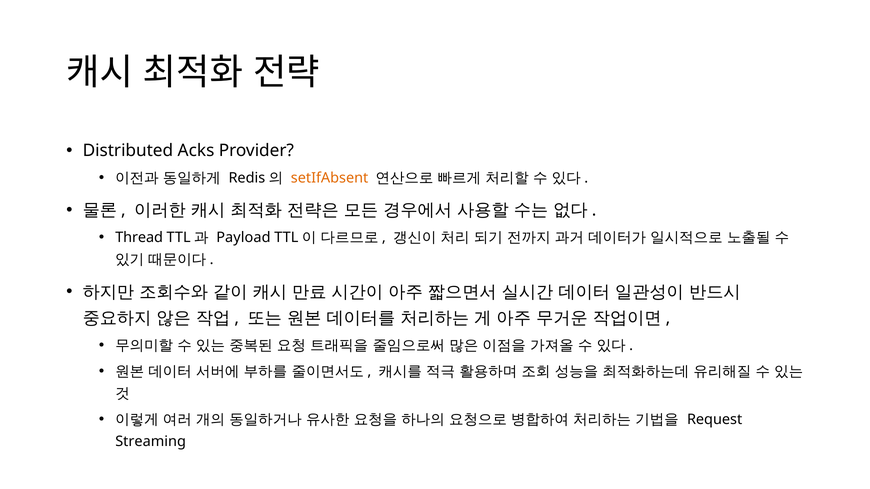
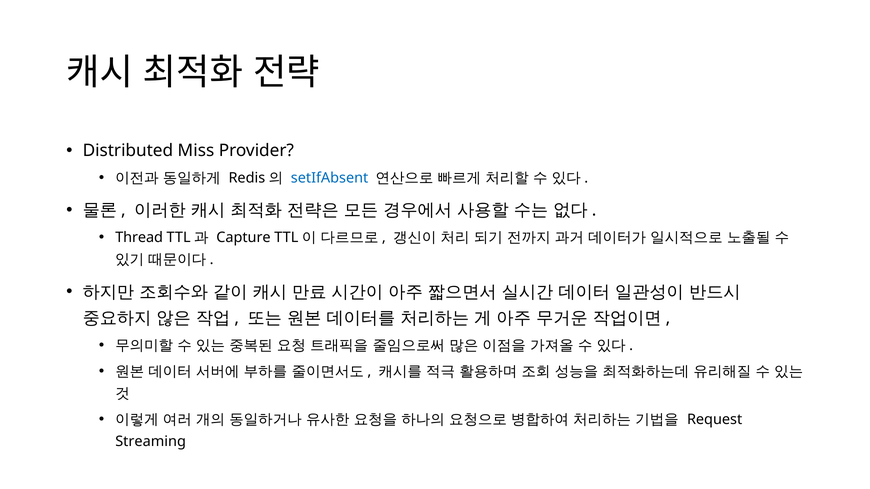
Acks: Acks -> Miss
setIfAbsent colour: orange -> blue
Payload: Payload -> Capture
